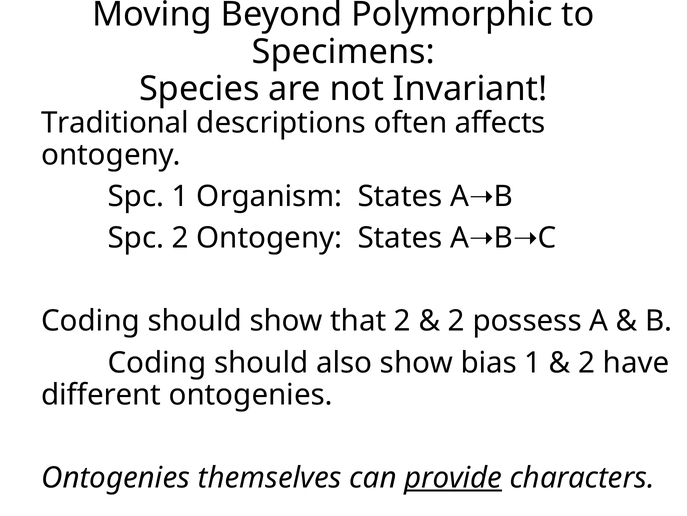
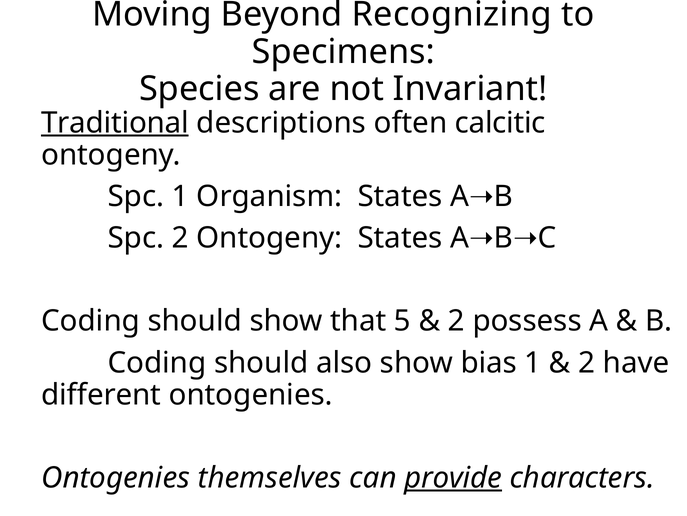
Polymorphic: Polymorphic -> Recognizing
Traditional underline: none -> present
affects: affects -> calcitic
that 2: 2 -> 5
